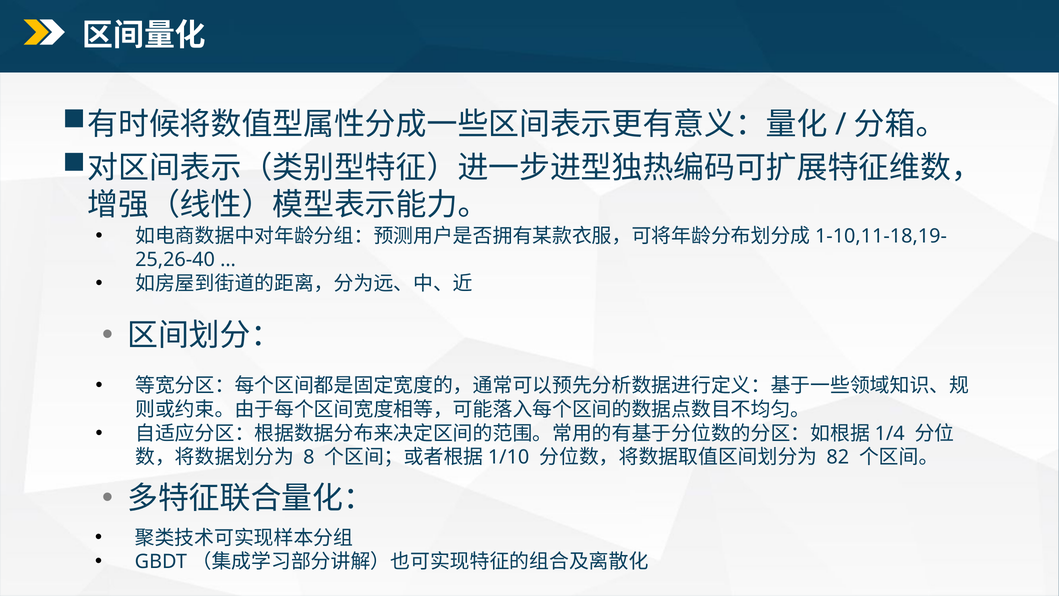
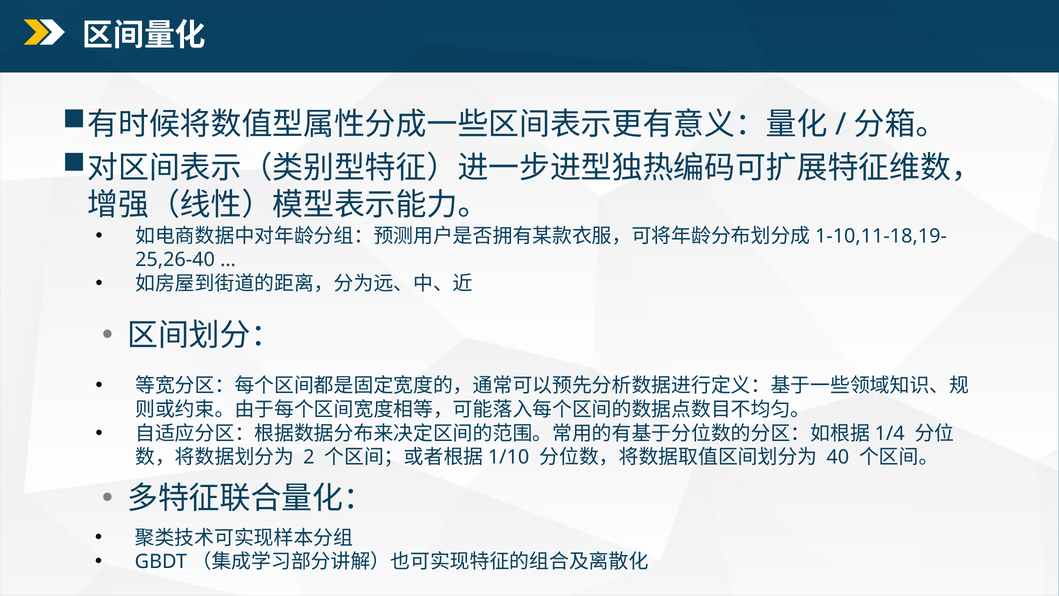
8: 8 -> 2
82: 82 -> 40
